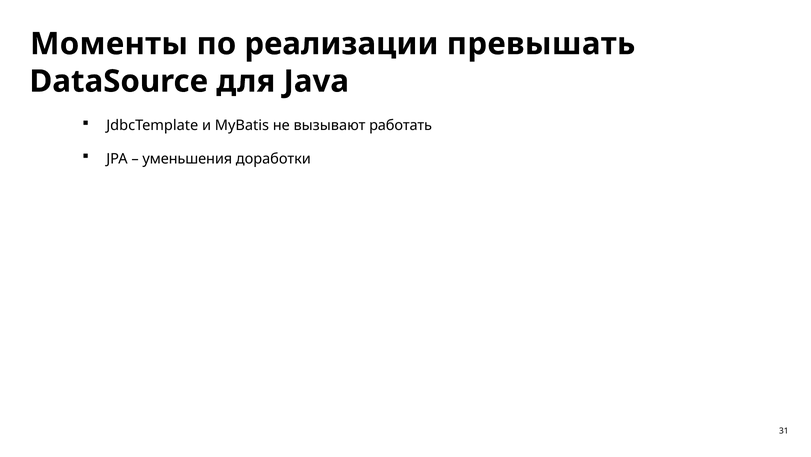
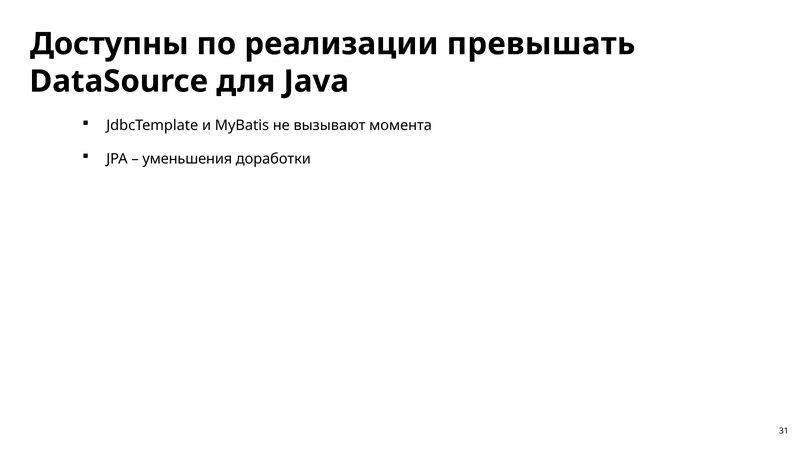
Моменты: Моменты -> Доступны
работать: работать -> момента
